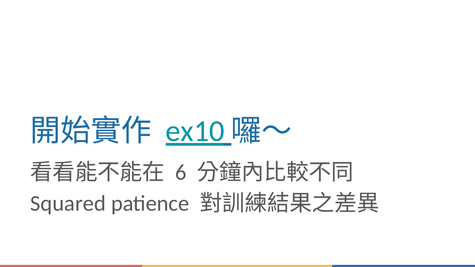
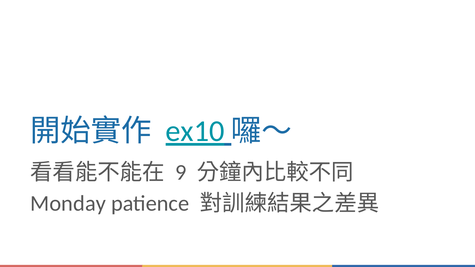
6: 6 -> 9
Squared: Squared -> Monday
